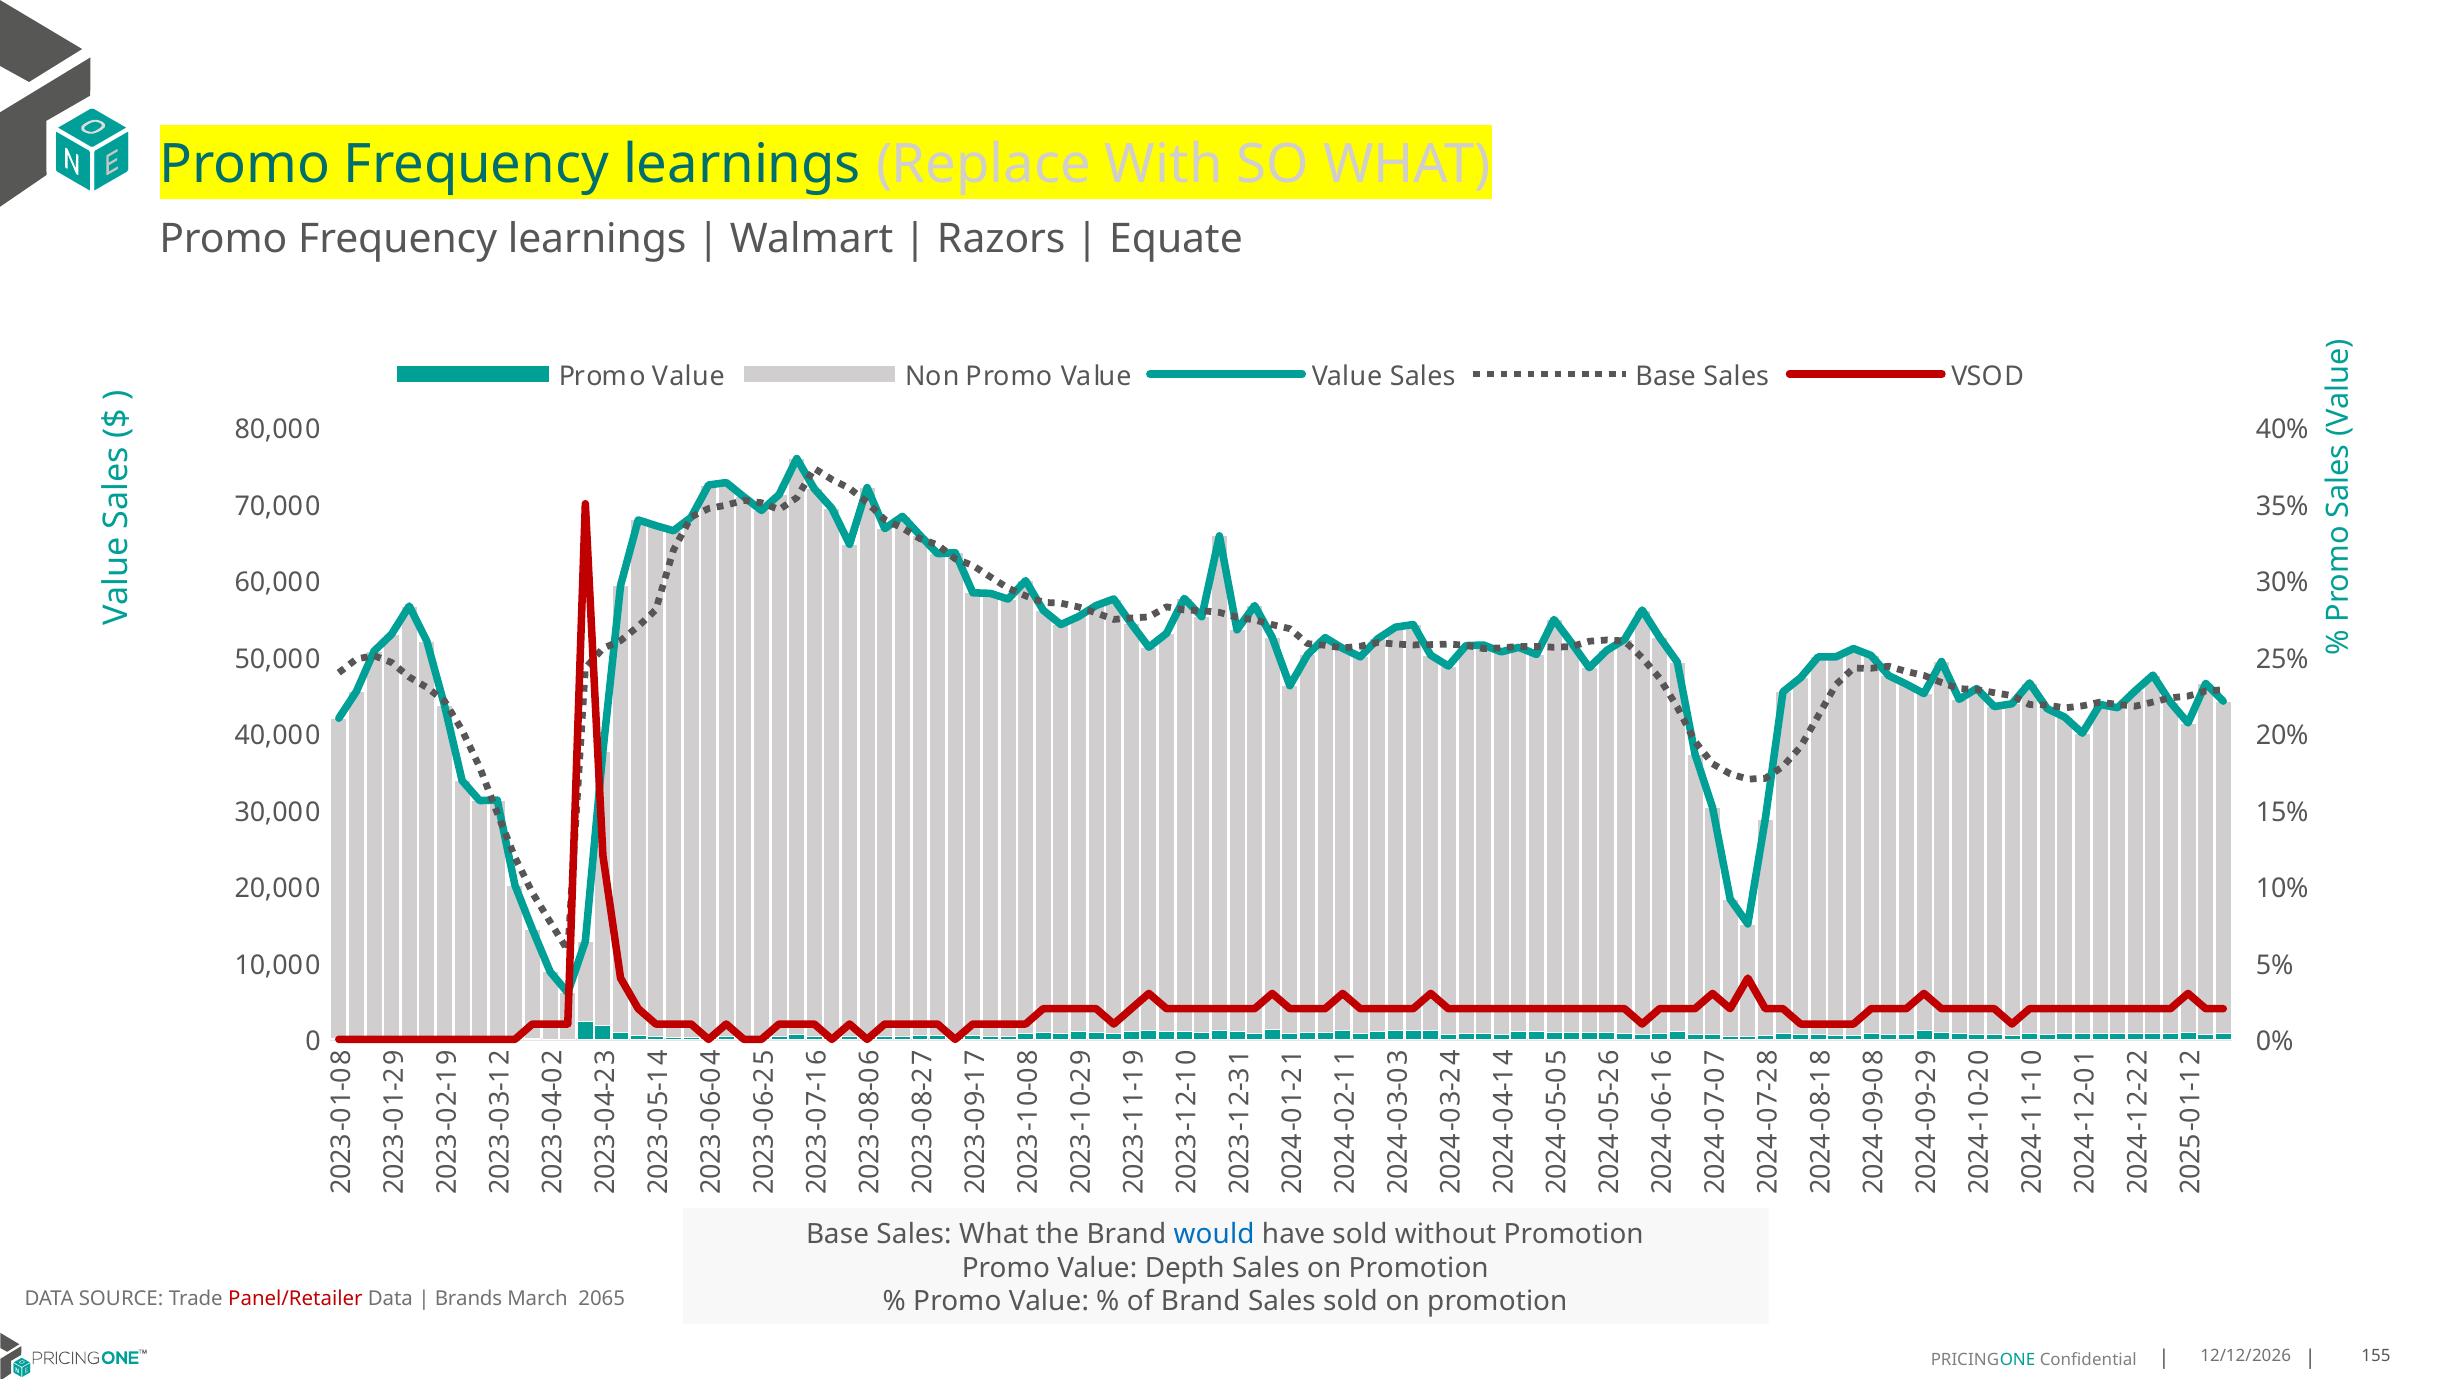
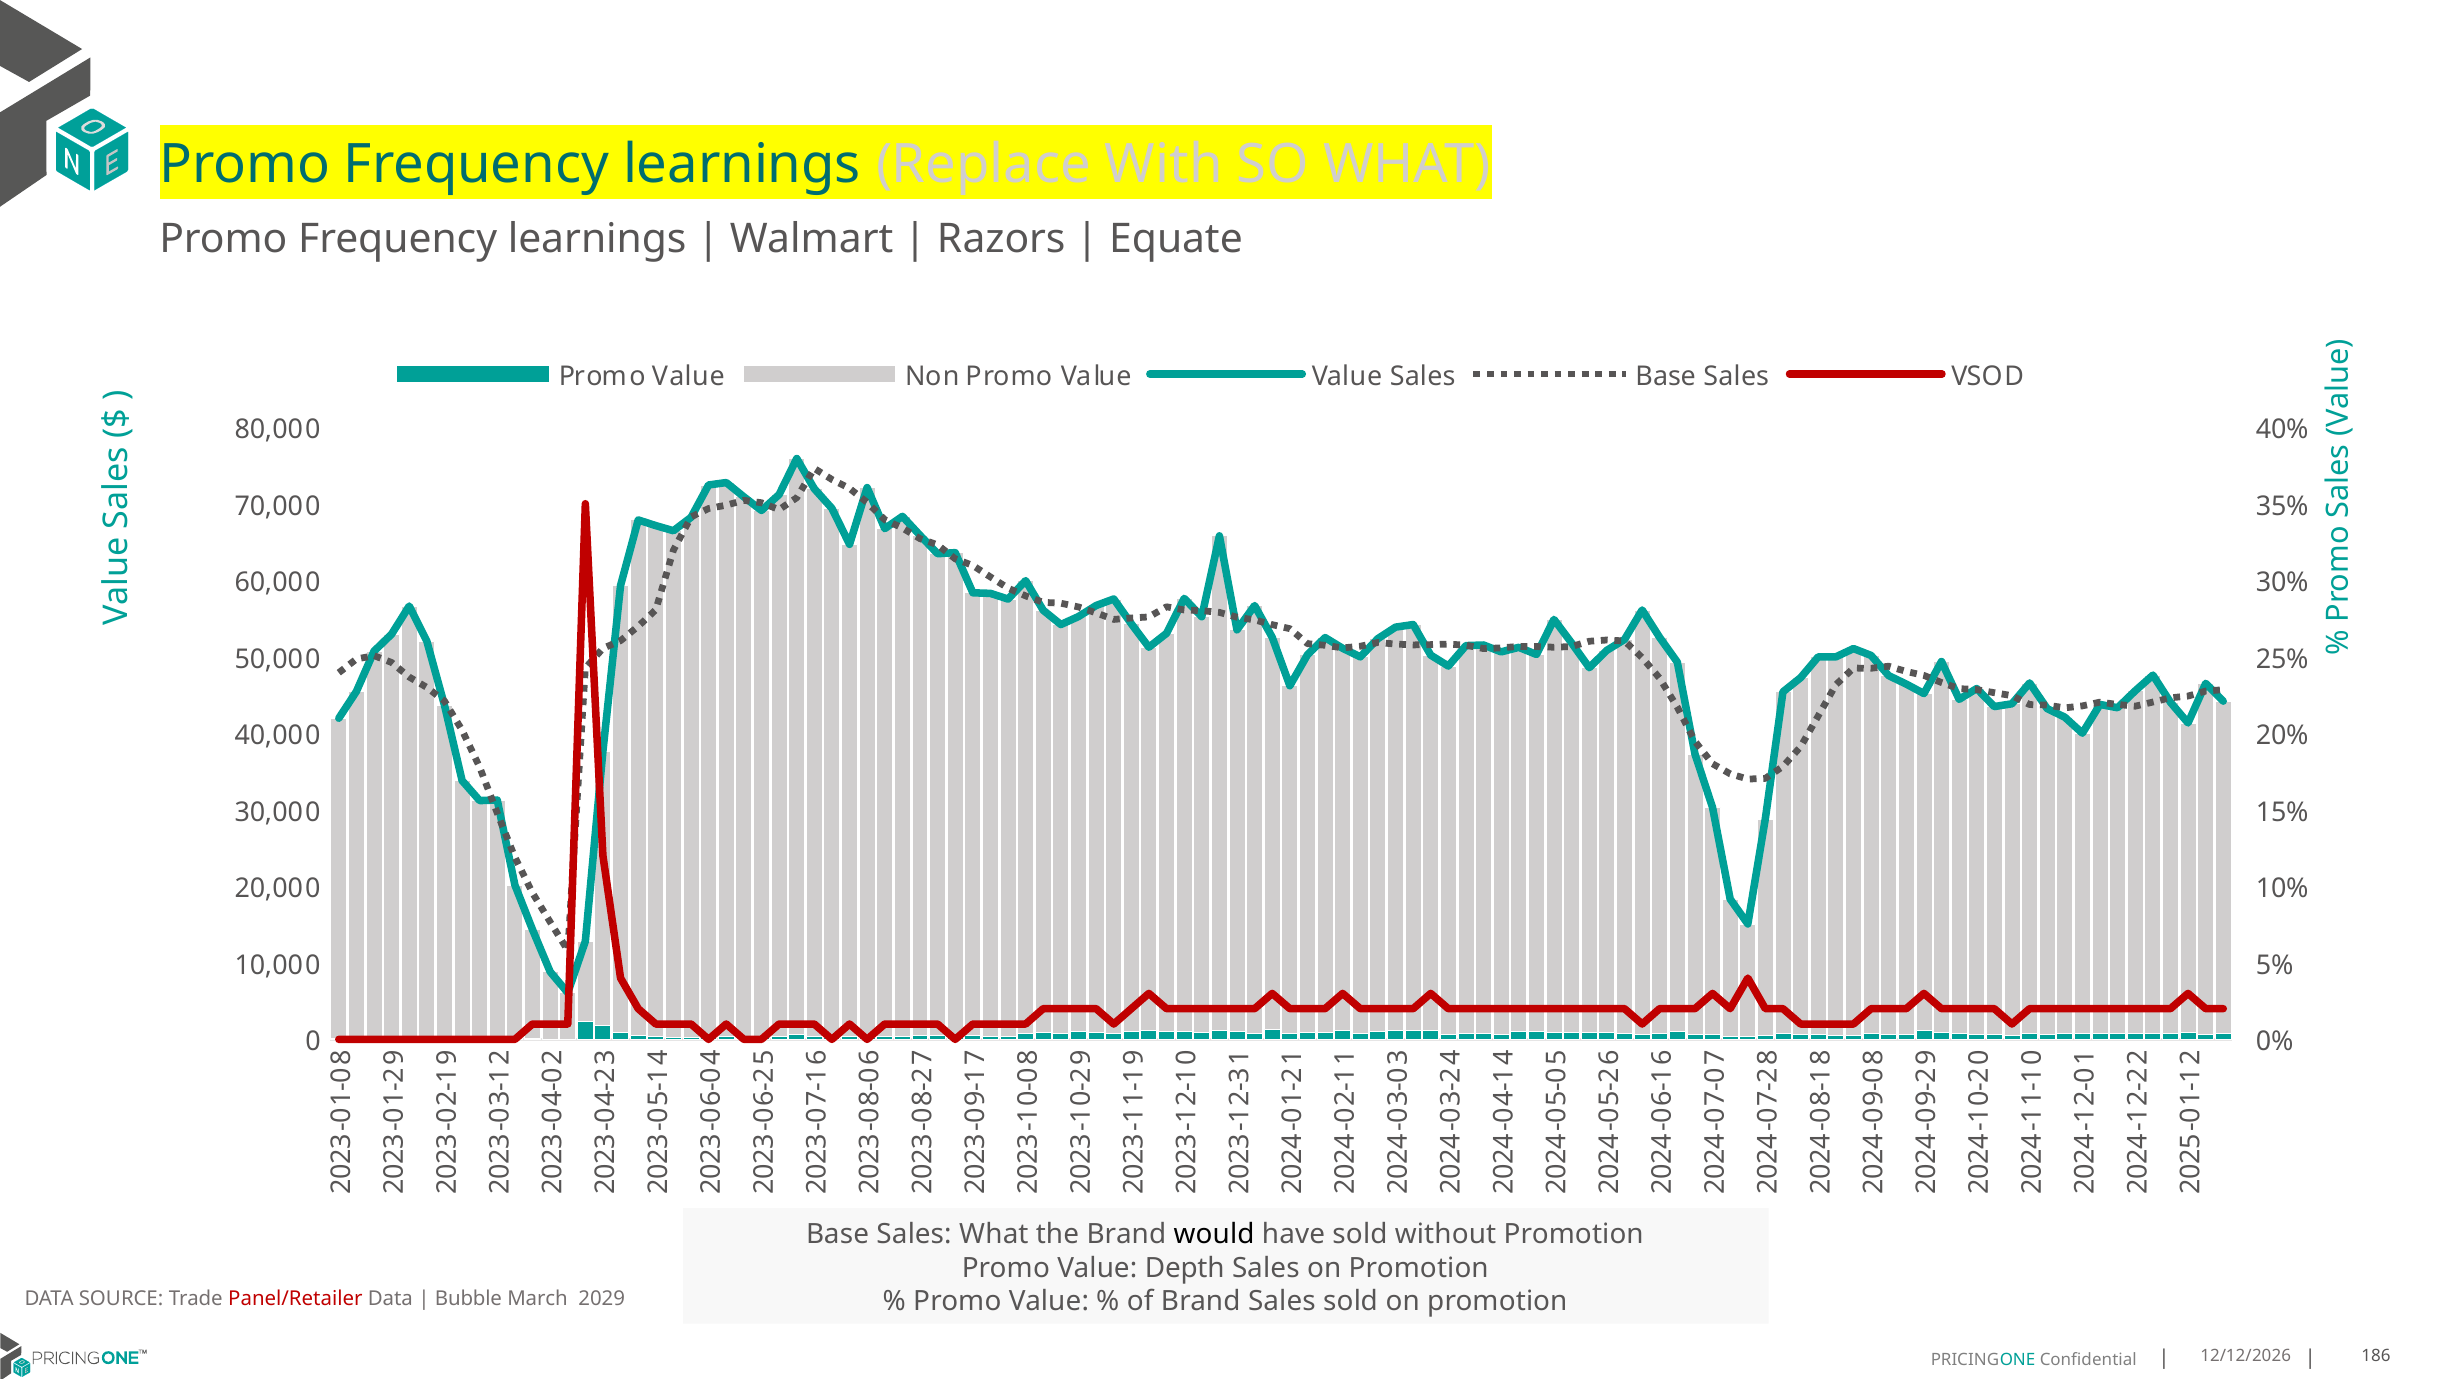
would colour: blue -> black
Brands: Brands -> Bubble
2065: 2065 -> 2029
155: 155 -> 186
